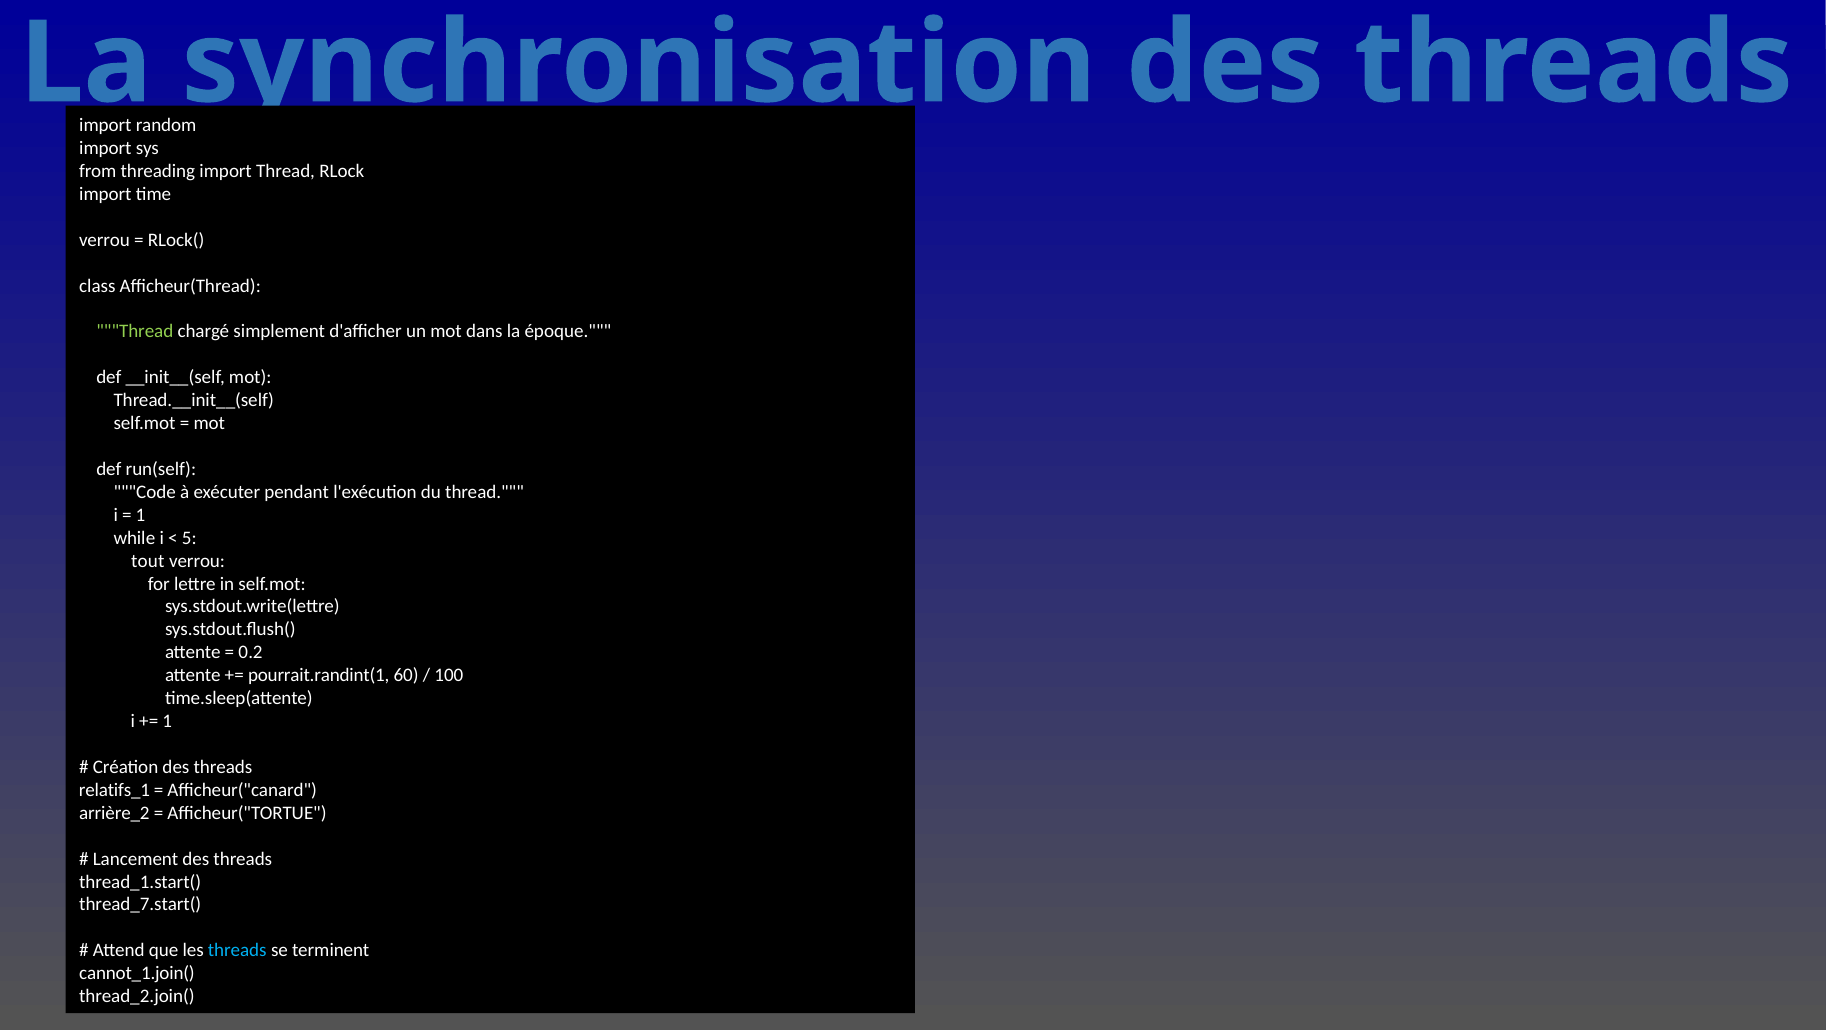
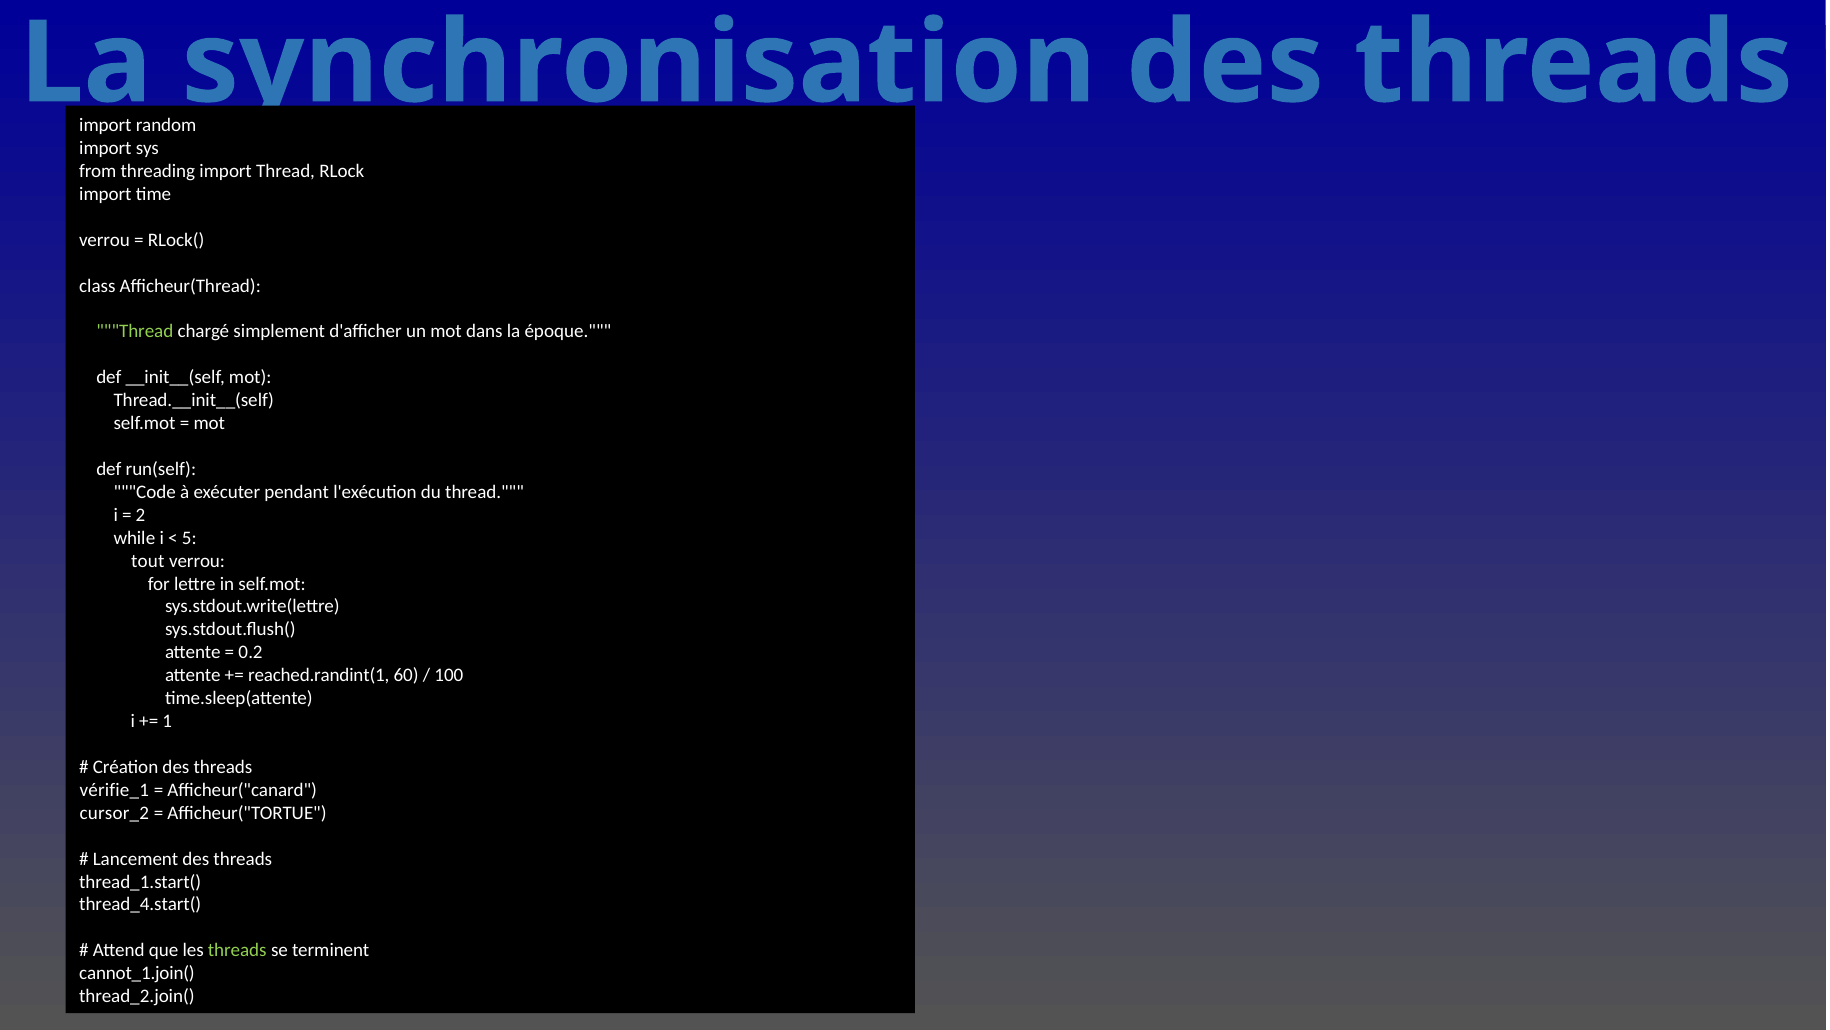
1 at (141, 515): 1 -> 2
pourrait.randint(1: pourrait.randint(1 -> reached.randint(1
relatifs_1: relatifs_1 -> vérifie_1
arrière_2: arrière_2 -> cursor_2
thread_7.start(: thread_7.start( -> thread_4.start(
threads at (237, 950) colour: light blue -> light green
